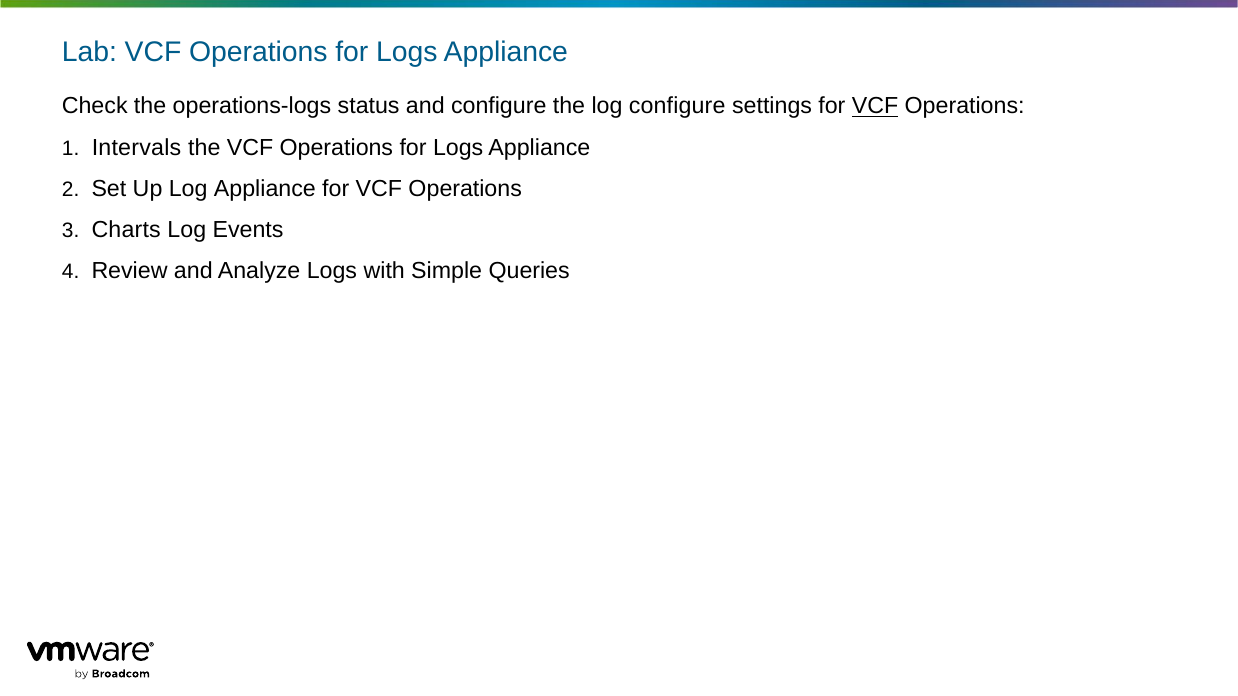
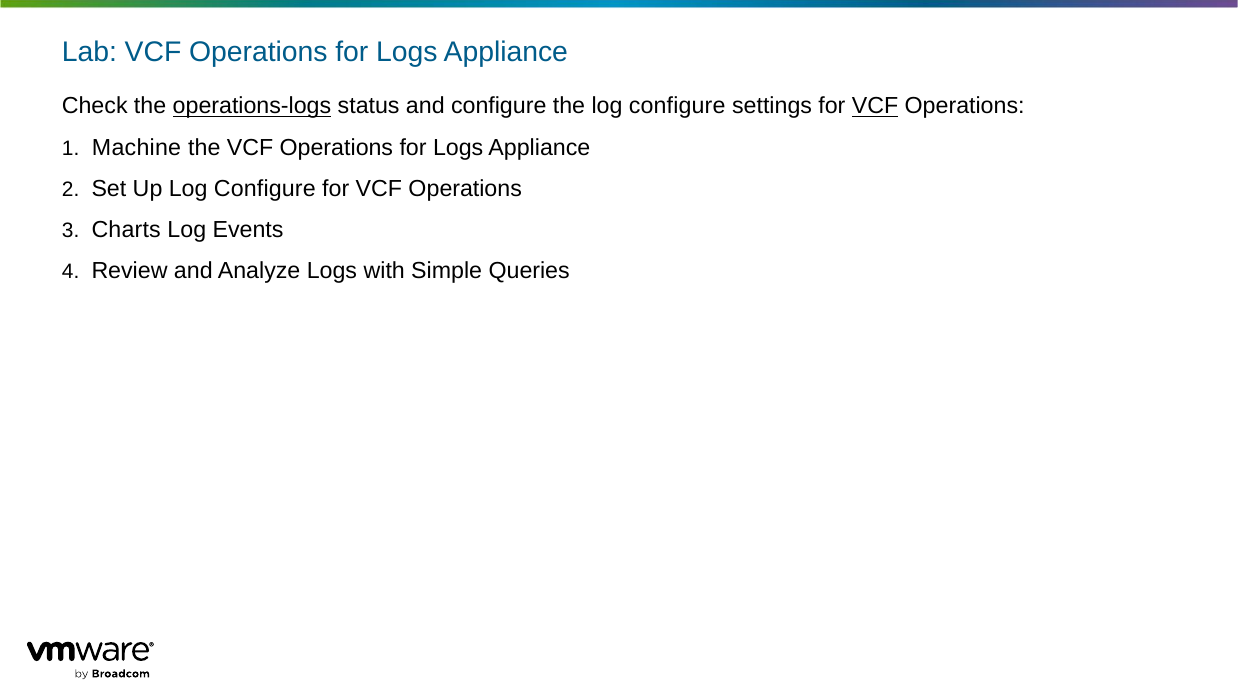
operations-logs underline: none -> present
Intervals: Intervals -> Machine
Up Log Appliance: Appliance -> Configure
